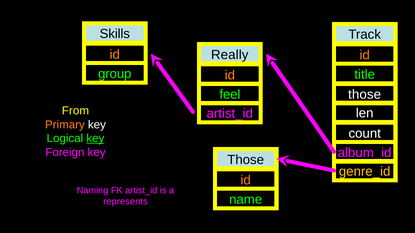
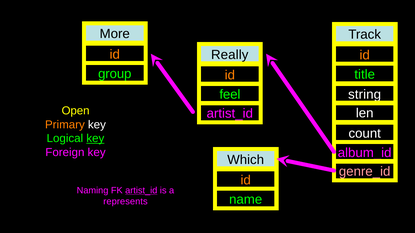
Skills: Skills -> More
those at (365, 95): those -> string
From: From -> Open
Those at (246, 160): Those -> Which
genre_id colour: yellow -> pink
artist_id at (141, 191) underline: none -> present
